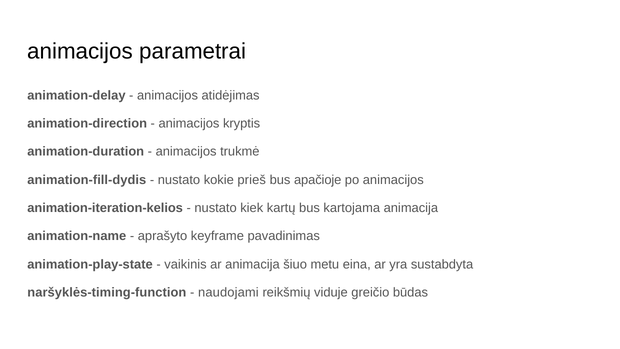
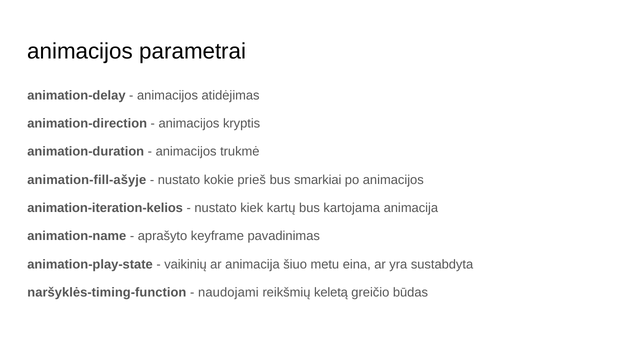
animation-fill-dydis: animation-fill-dydis -> animation-fill-ašyje
apačioje: apačioje -> smarkiai
vaikinis: vaikinis -> vaikinių
viduje: viduje -> keletą
